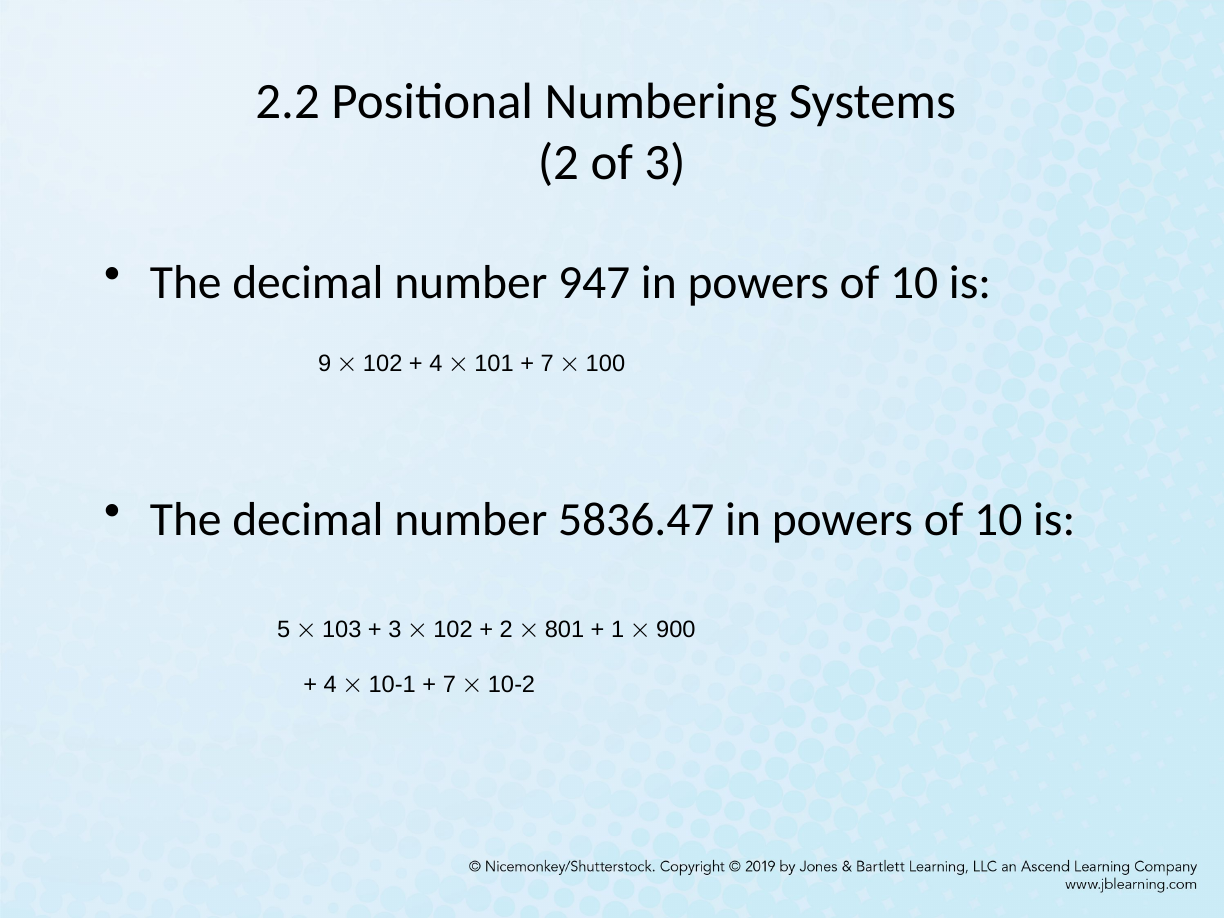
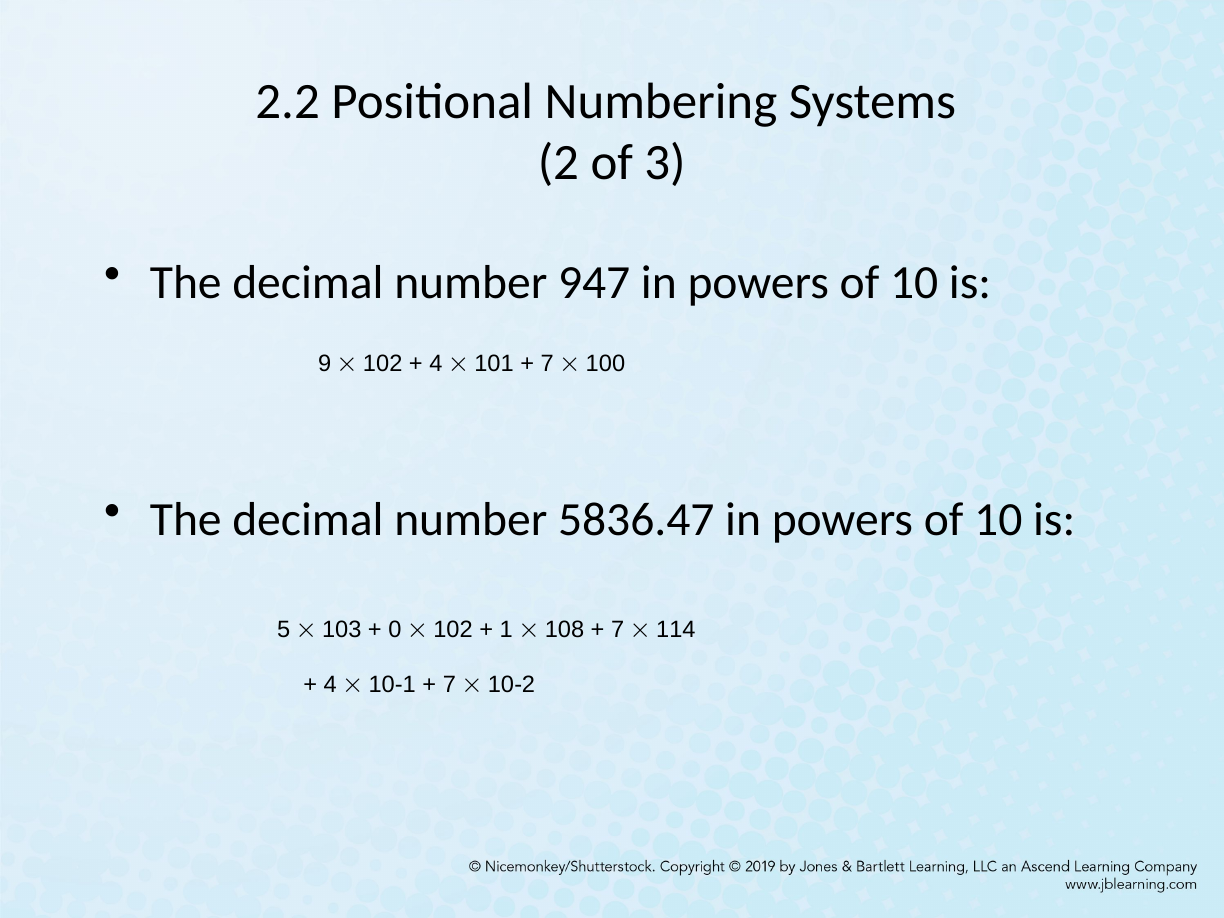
3 at (395, 629): 3 -> 0
2 at (506, 629): 2 -> 1
801: 801 -> 108
1 at (618, 629): 1 -> 7
900: 900 -> 114
